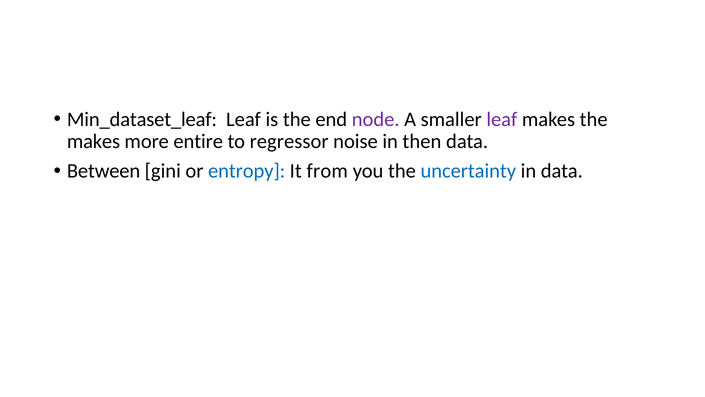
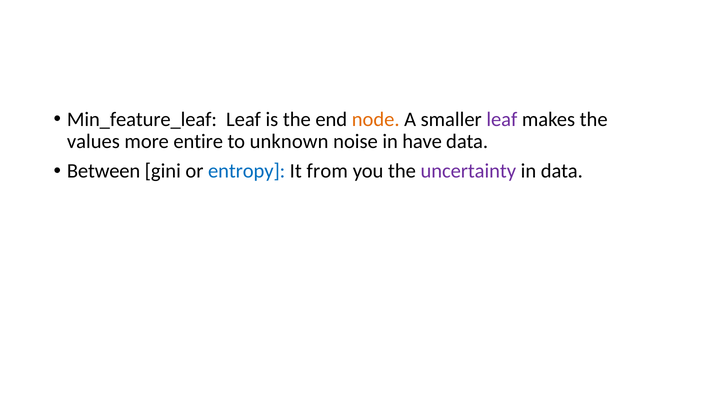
Min_dataset_leaf: Min_dataset_leaf -> Min_feature_leaf
node colour: purple -> orange
makes at (94, 141): makes -> values
regressor: regressor -> unknown
then: then -> have
uncertainty colour: blue -> purple
